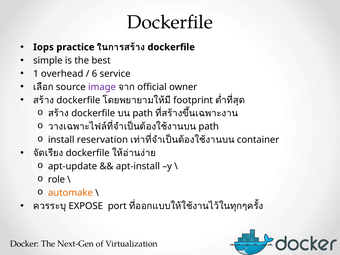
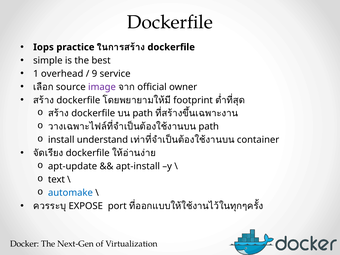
6: 6 -> 9
reservation: reservation -> understand
role: role -> text
automake colour: orange -> blue
